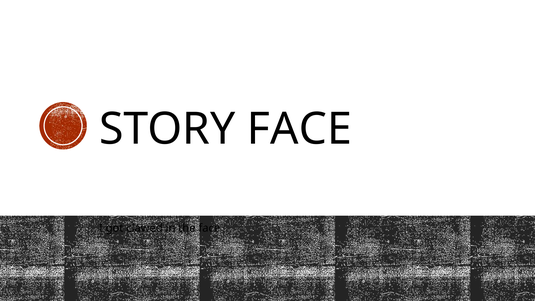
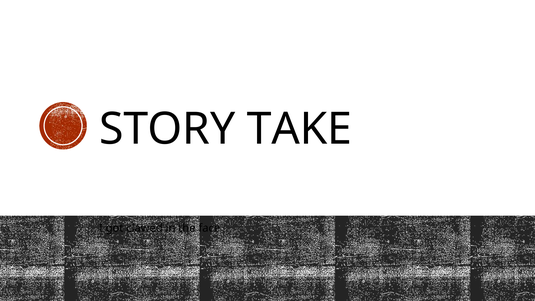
STORY FACE: FACE -> TAKE
